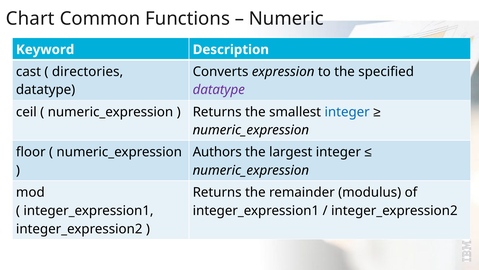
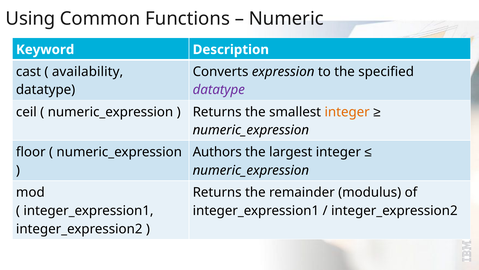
Chart: Chart -> Using
directories: directories -> availability
integer at (347, 112) colour: blue -> orange
